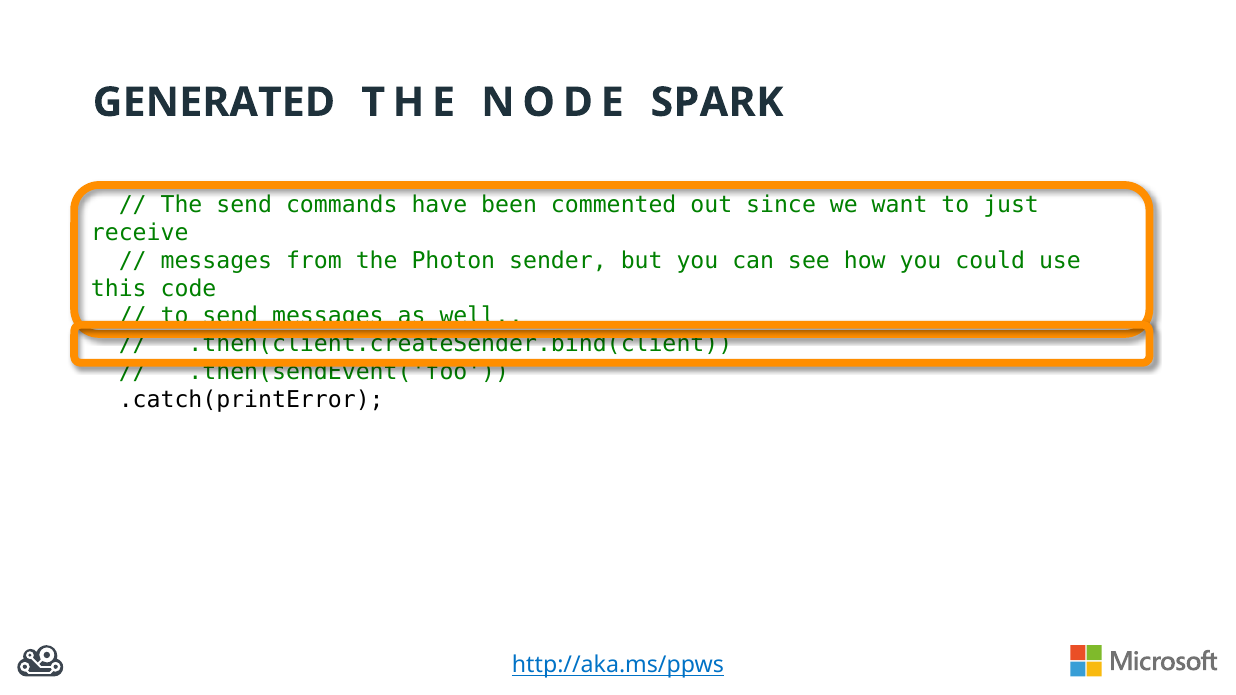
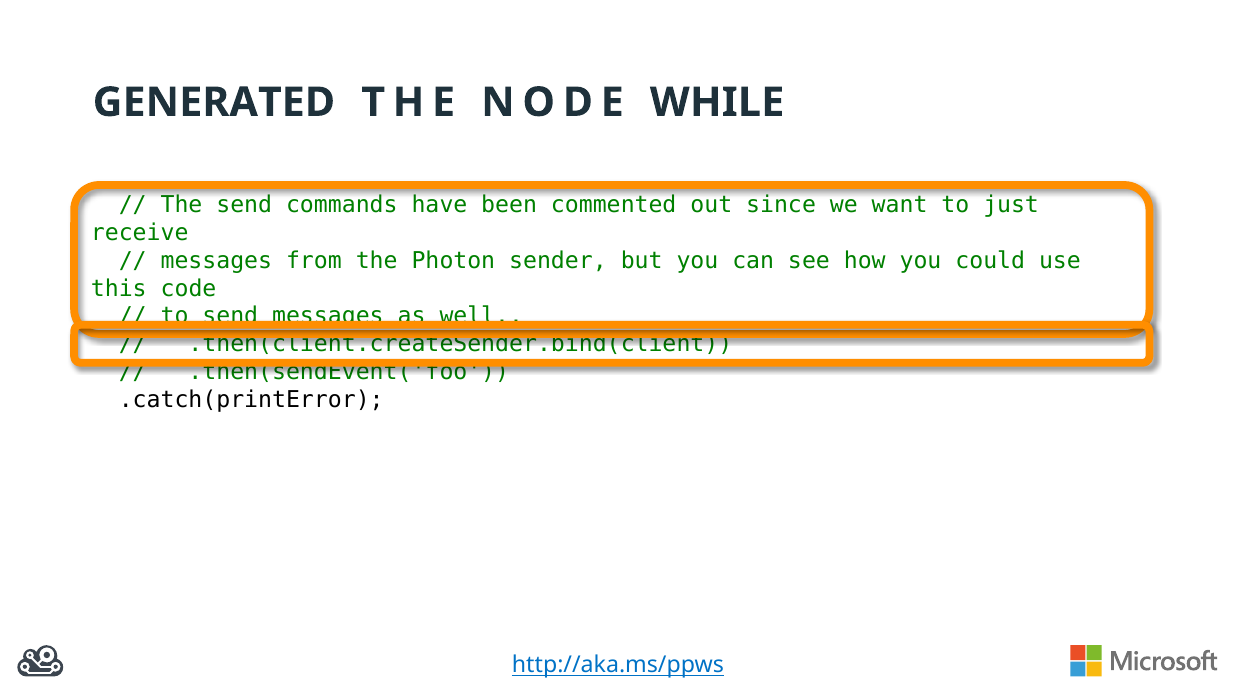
SPARK: SPARK -> WHILE
